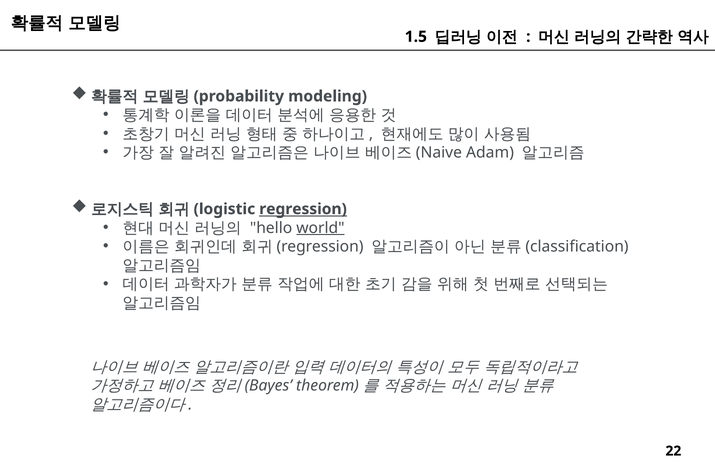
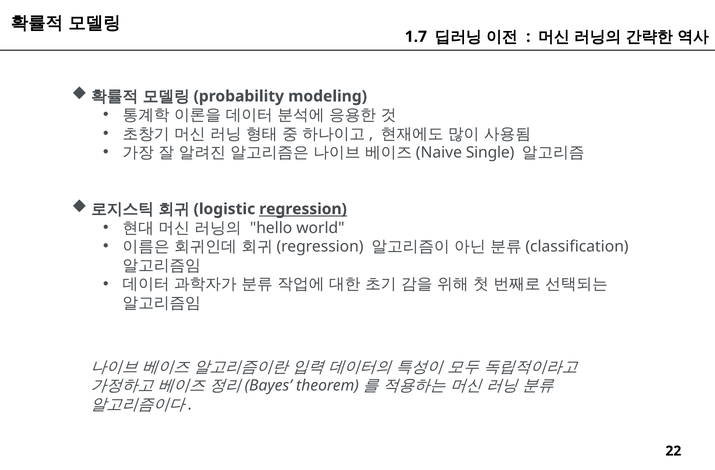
1.5: 1.5 -> 1.7
Adam: Adam -> Single
world underline: present -> none
